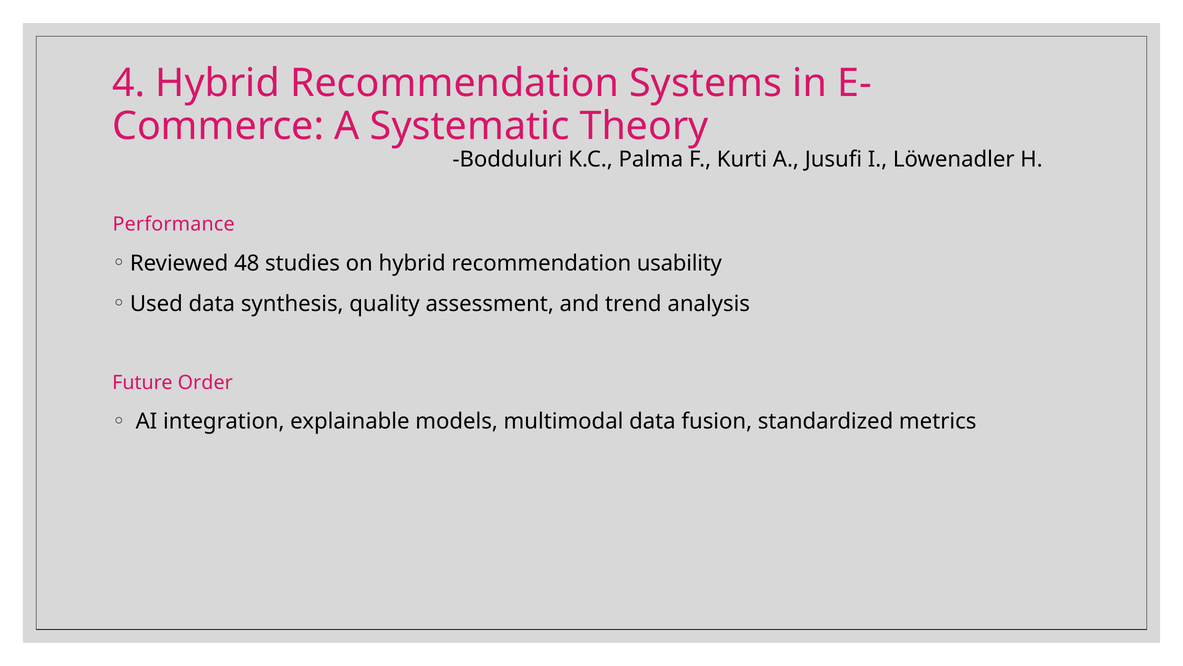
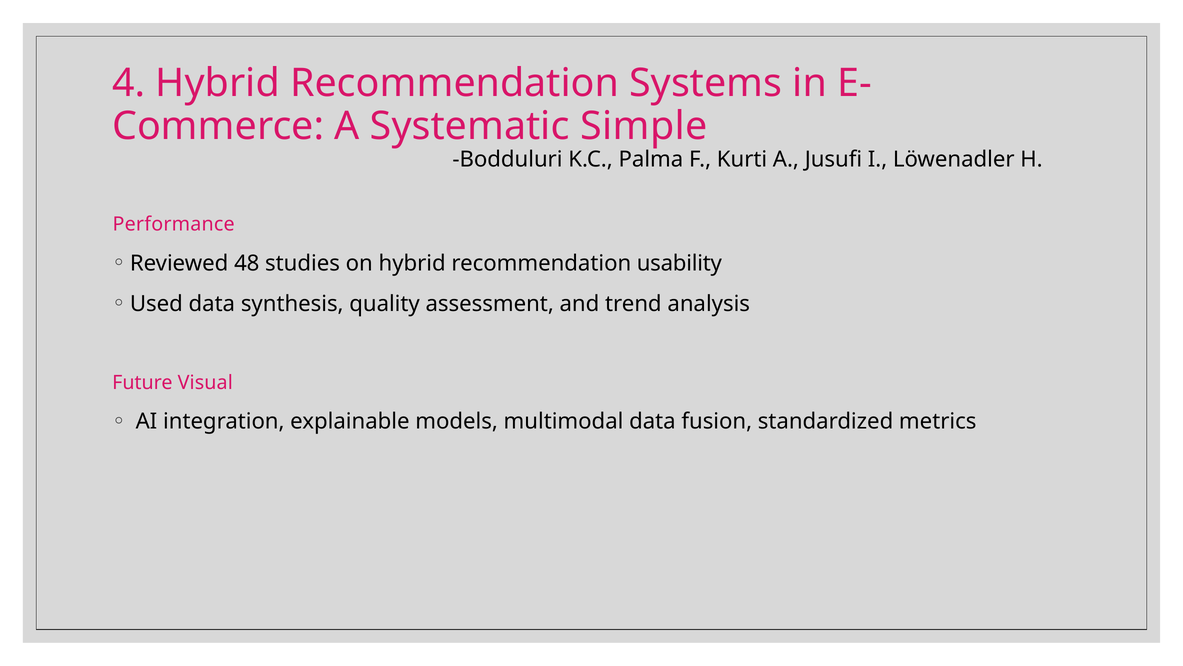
Theory: Theory -> Simple
Order: Order -> Visual
